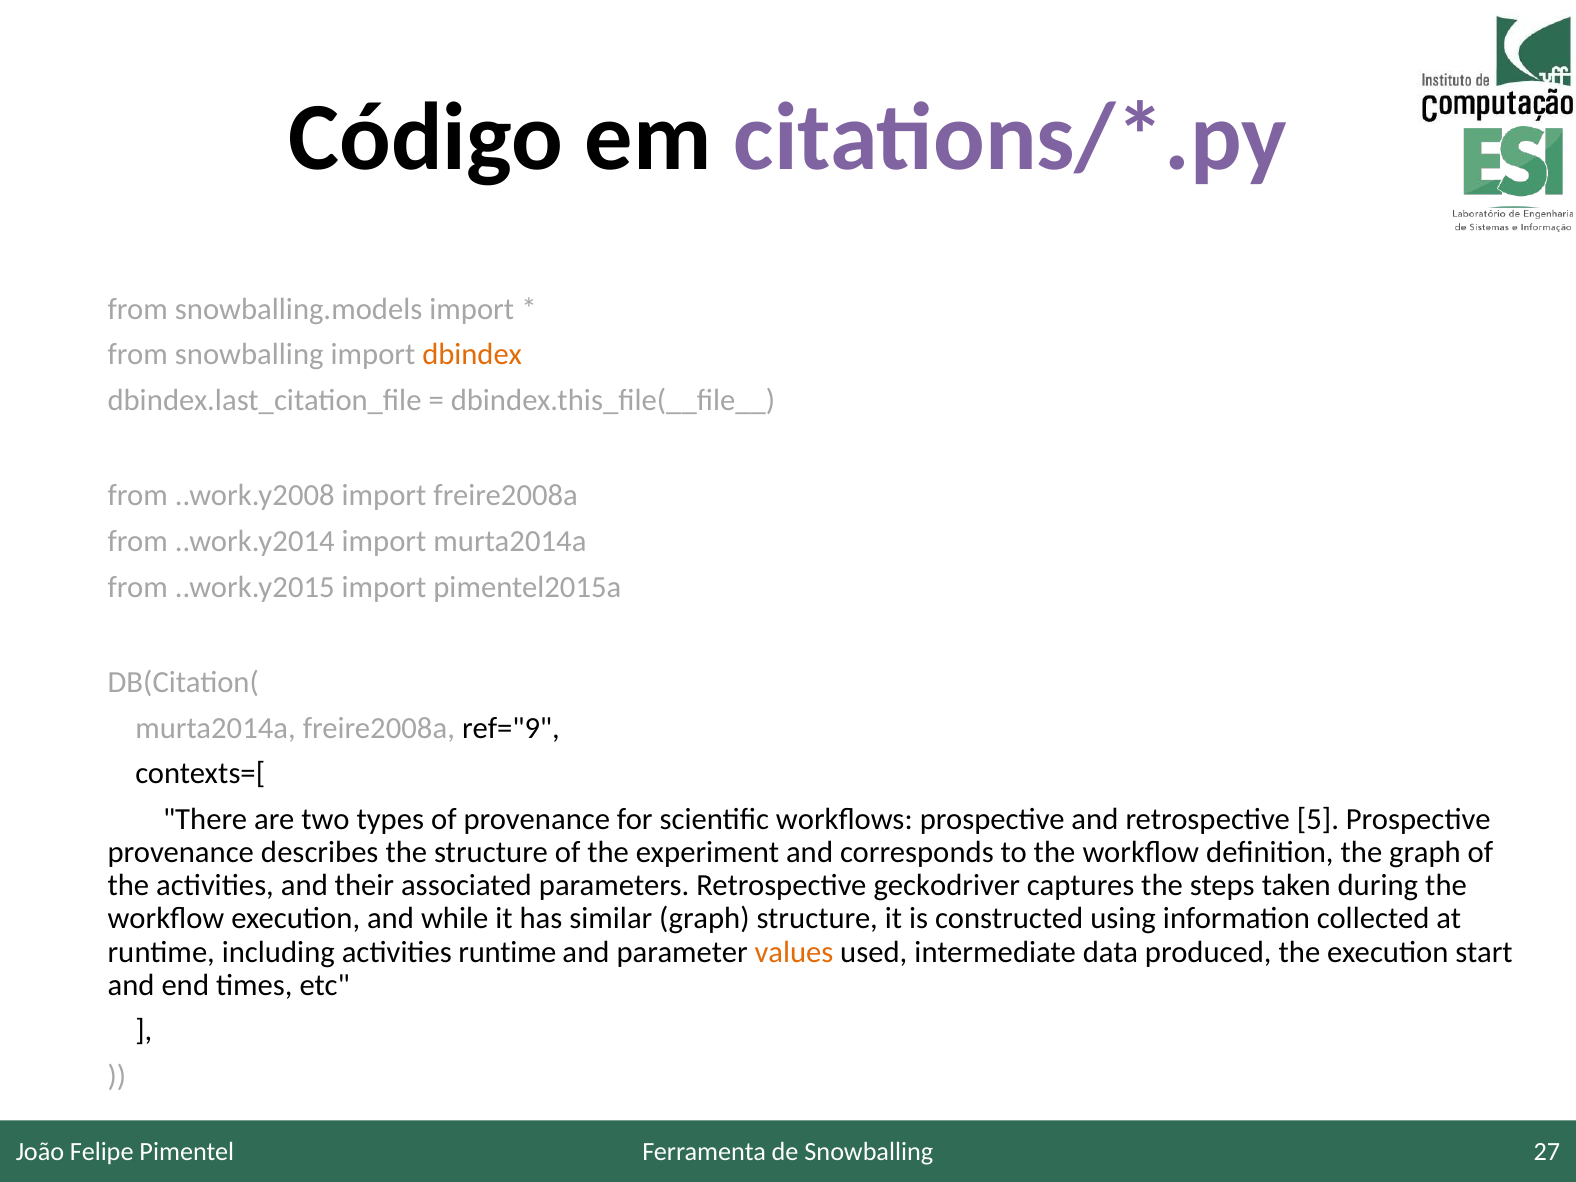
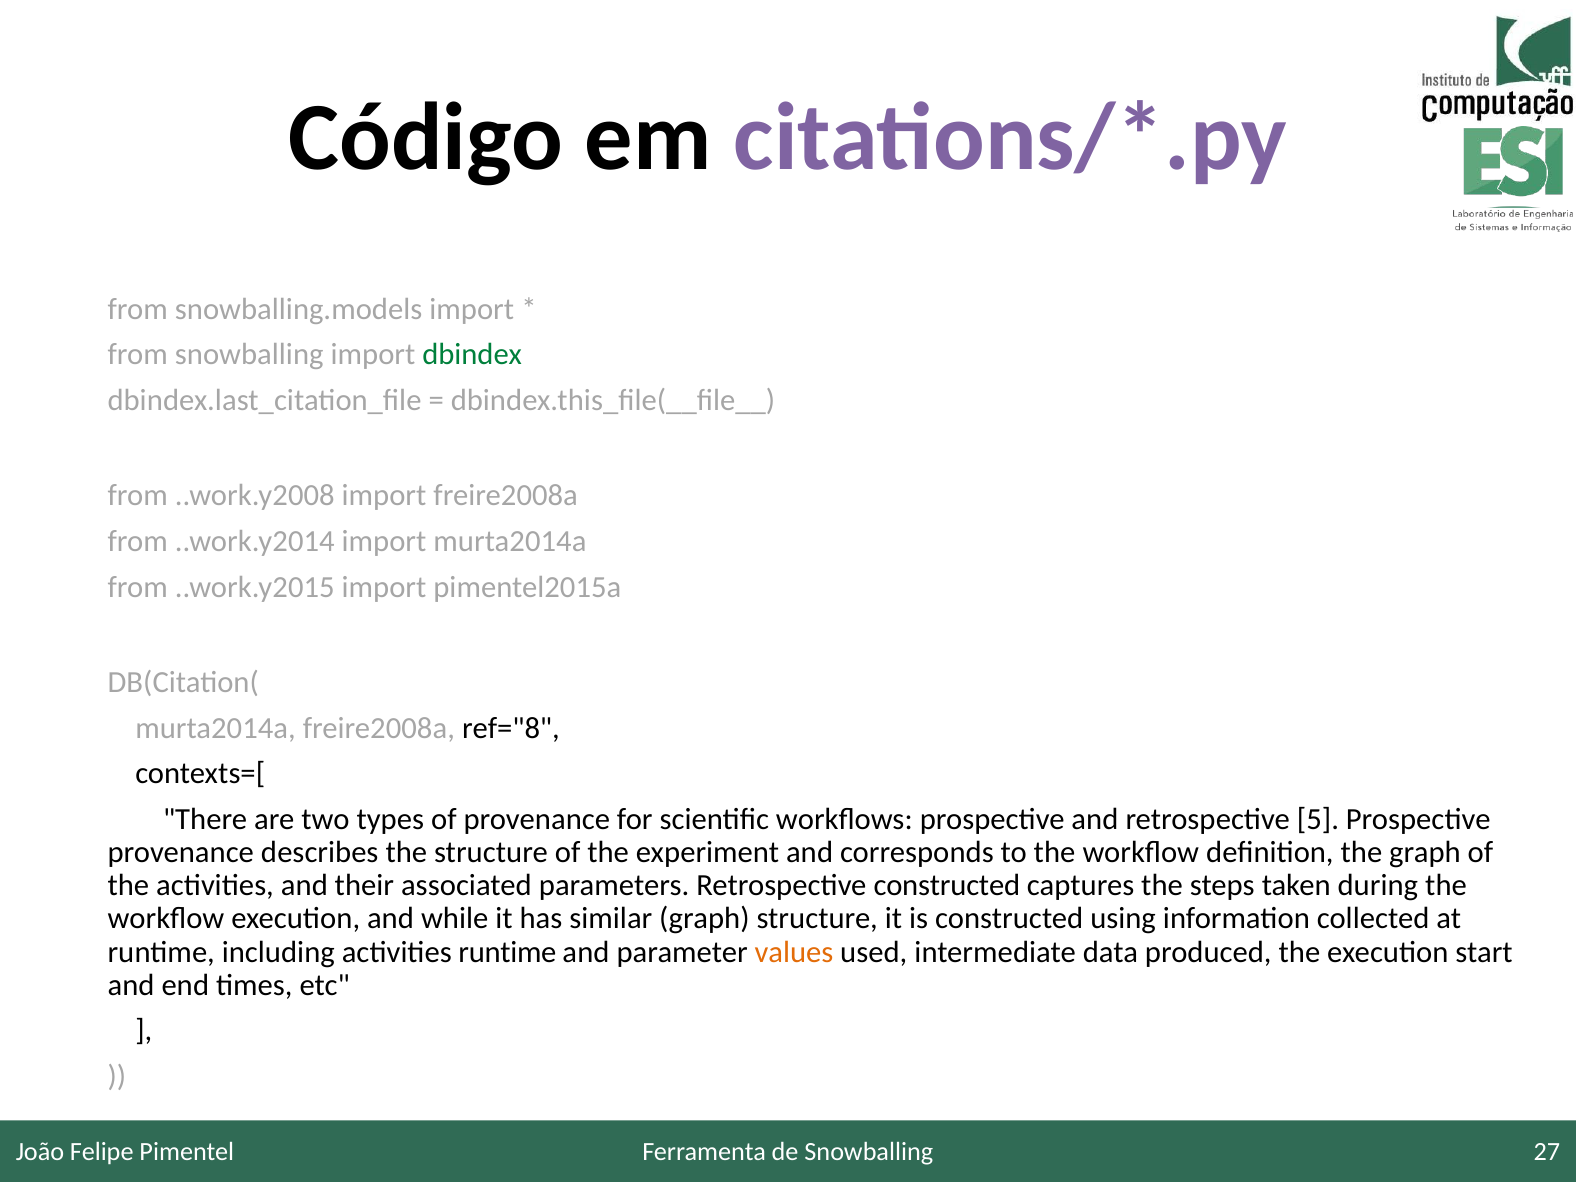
dbindex colour: orange -> green
ref="9: ref="9 -> ref="8
Retrospective geckodriver: geckodriver -> constructed
